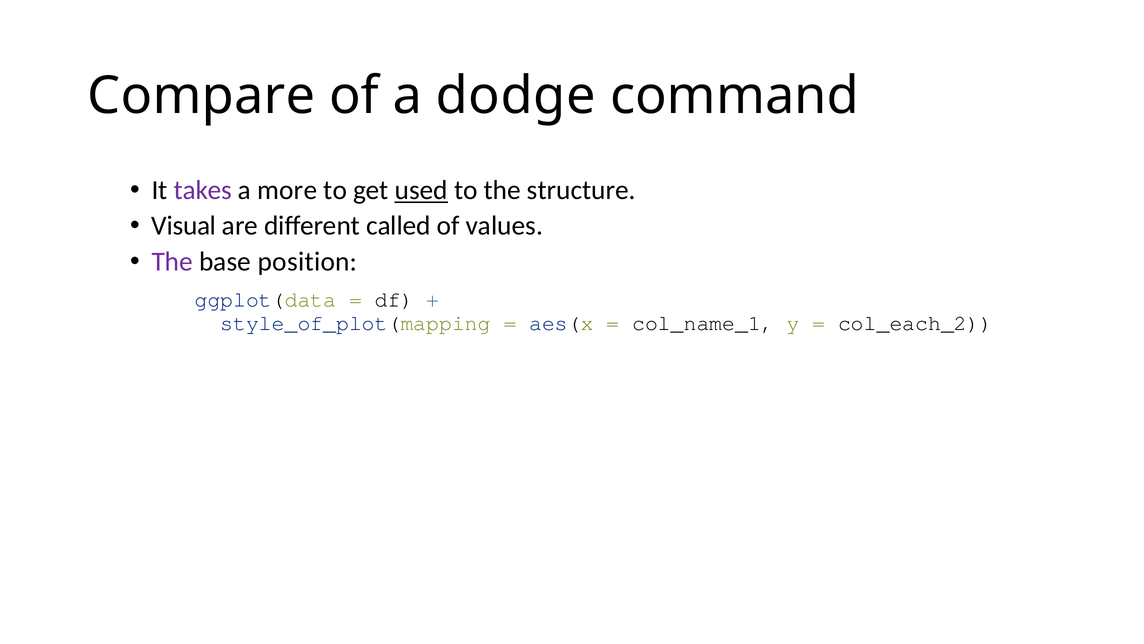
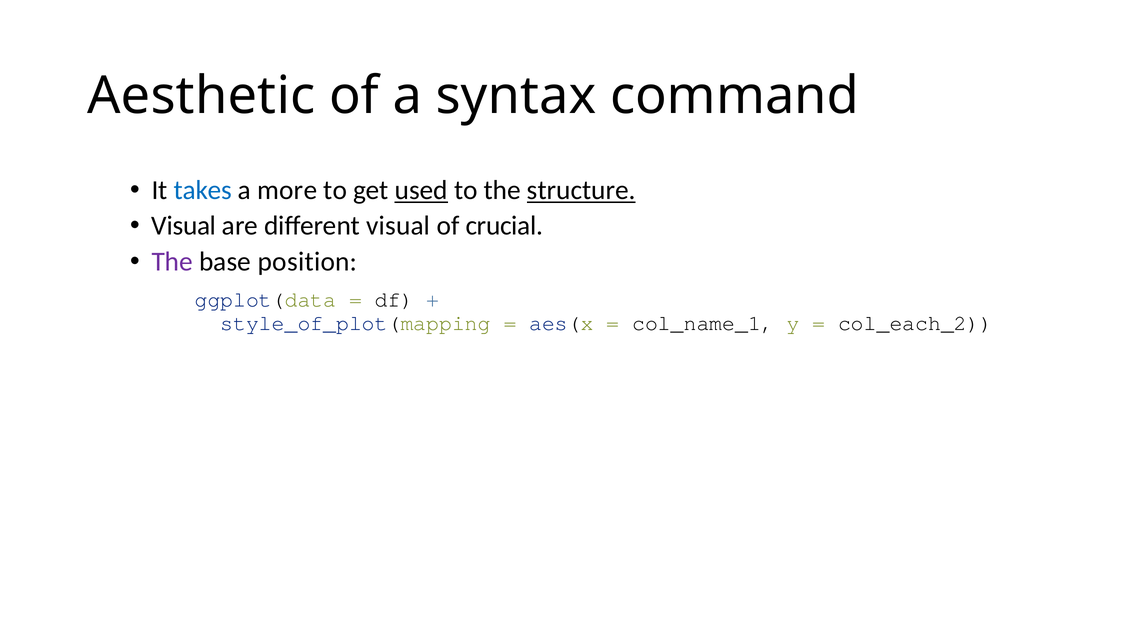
Compare: Compare -> Aesthetic
dodge: dodge -> syntax
takes colour: purple -> blue
structure underline: none -> present
different called: called -> visual
values: values -> crucial
